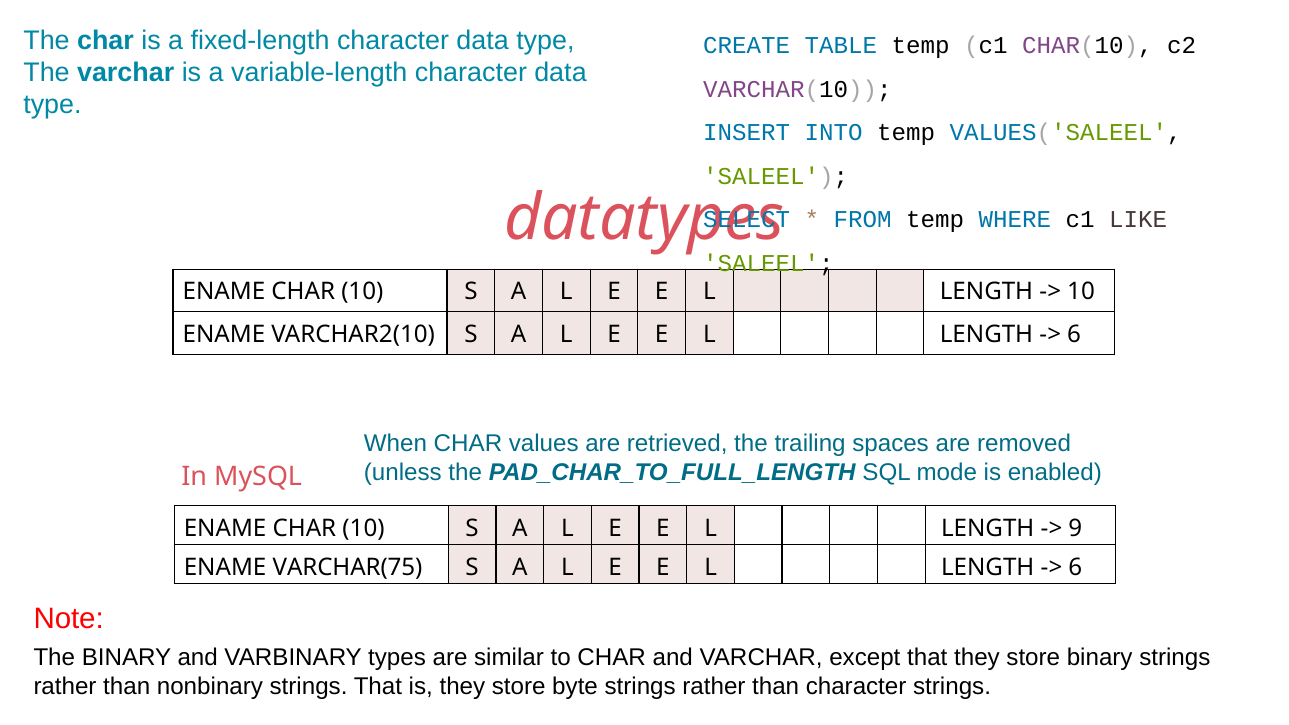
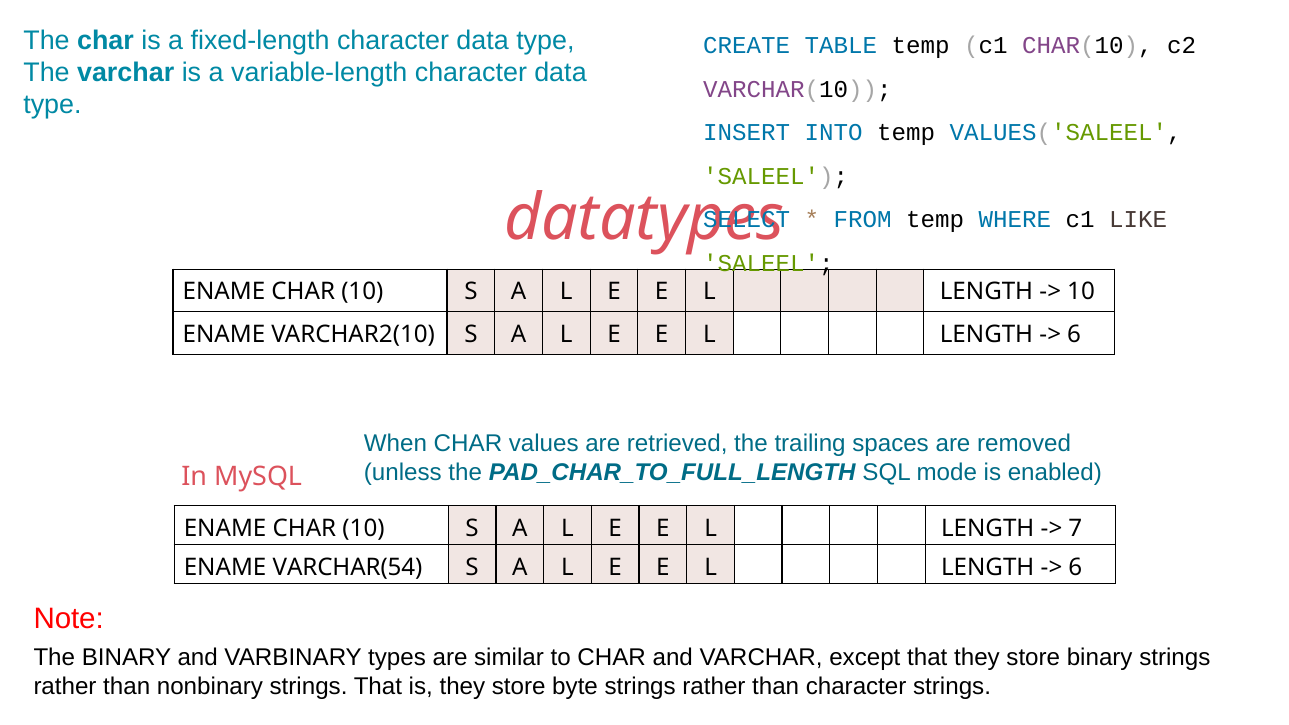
9: 9 -> 7
VARCHAR(75: VARCHAR(75 -> VARCHAR(54
